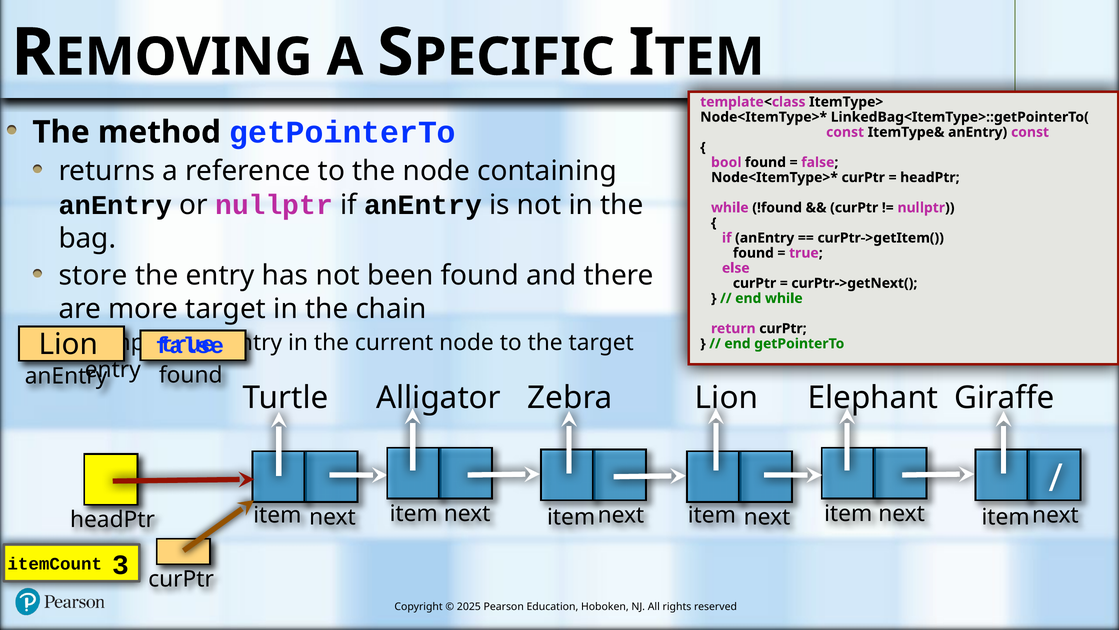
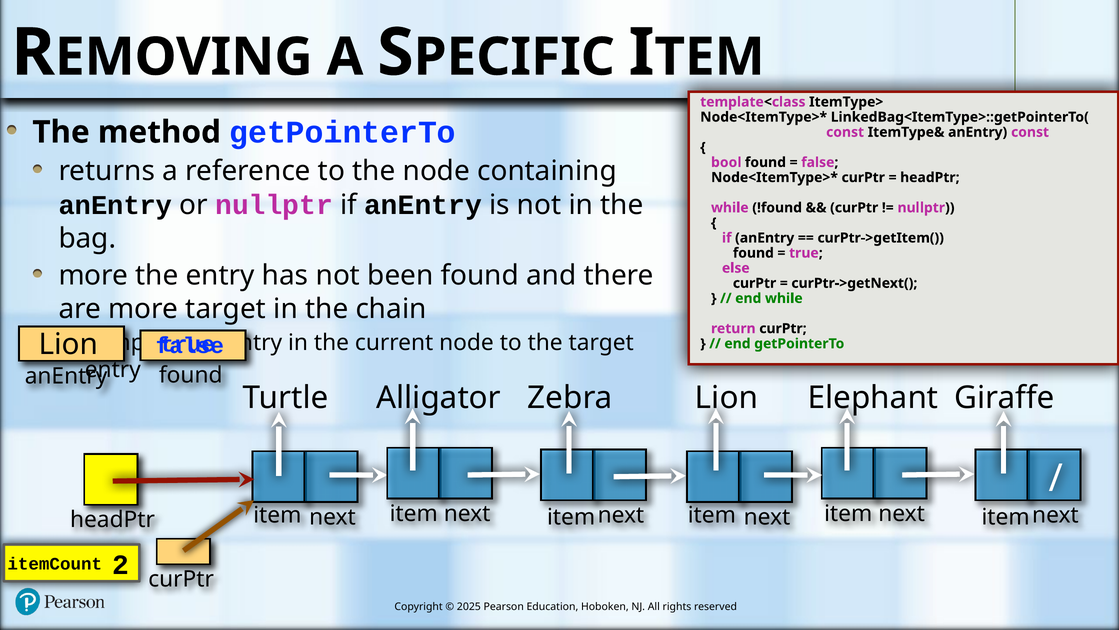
store at (93, 275): store -> more
3: 3 -> 2
